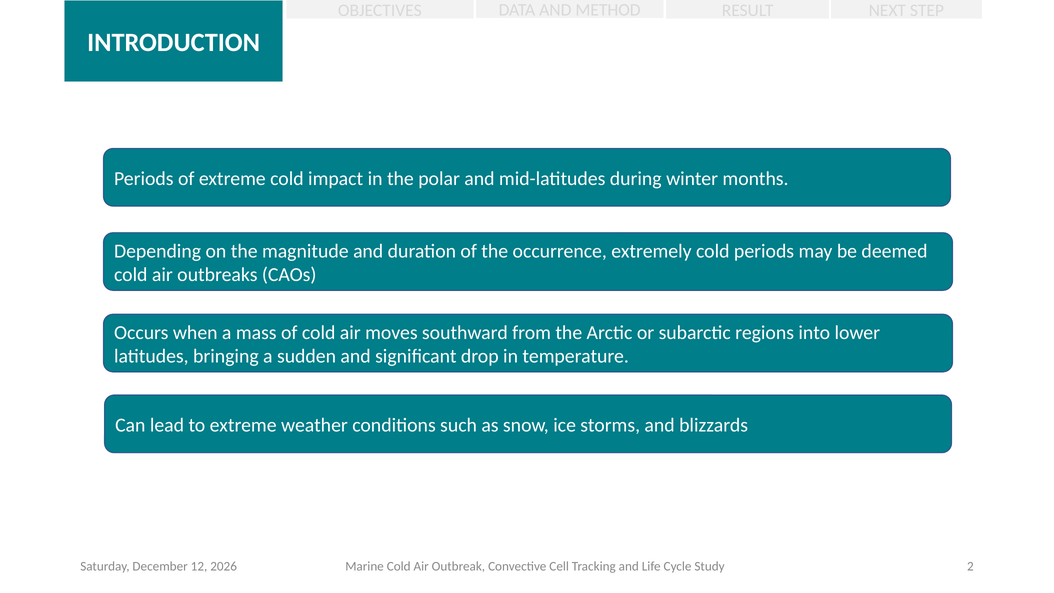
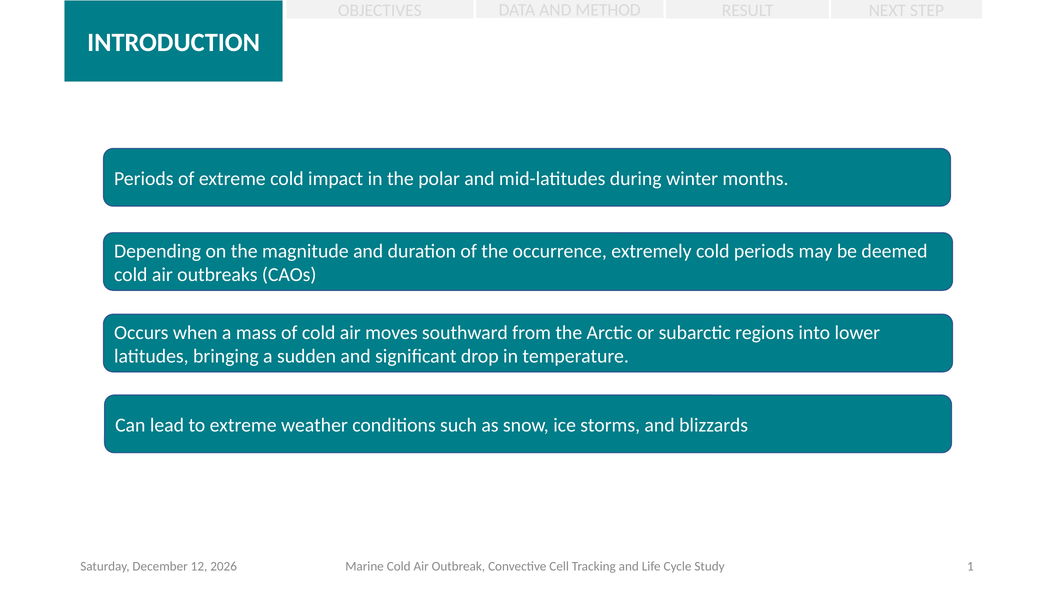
2: 2 -> 1
